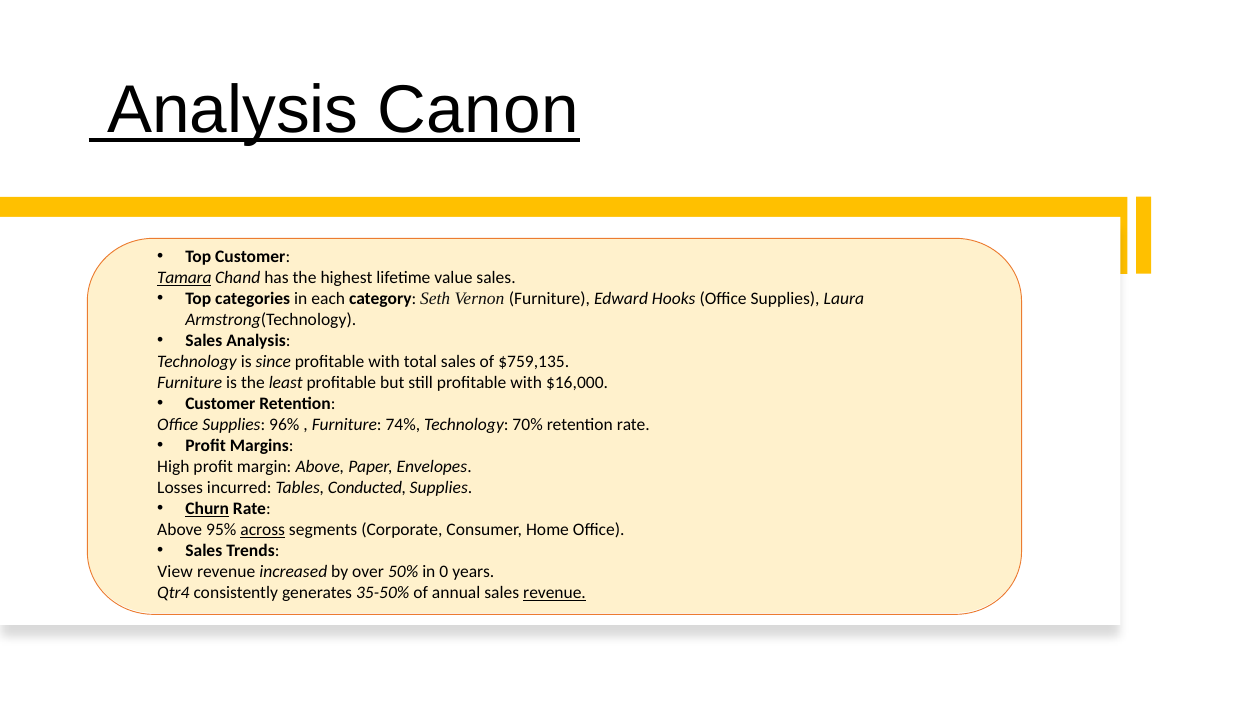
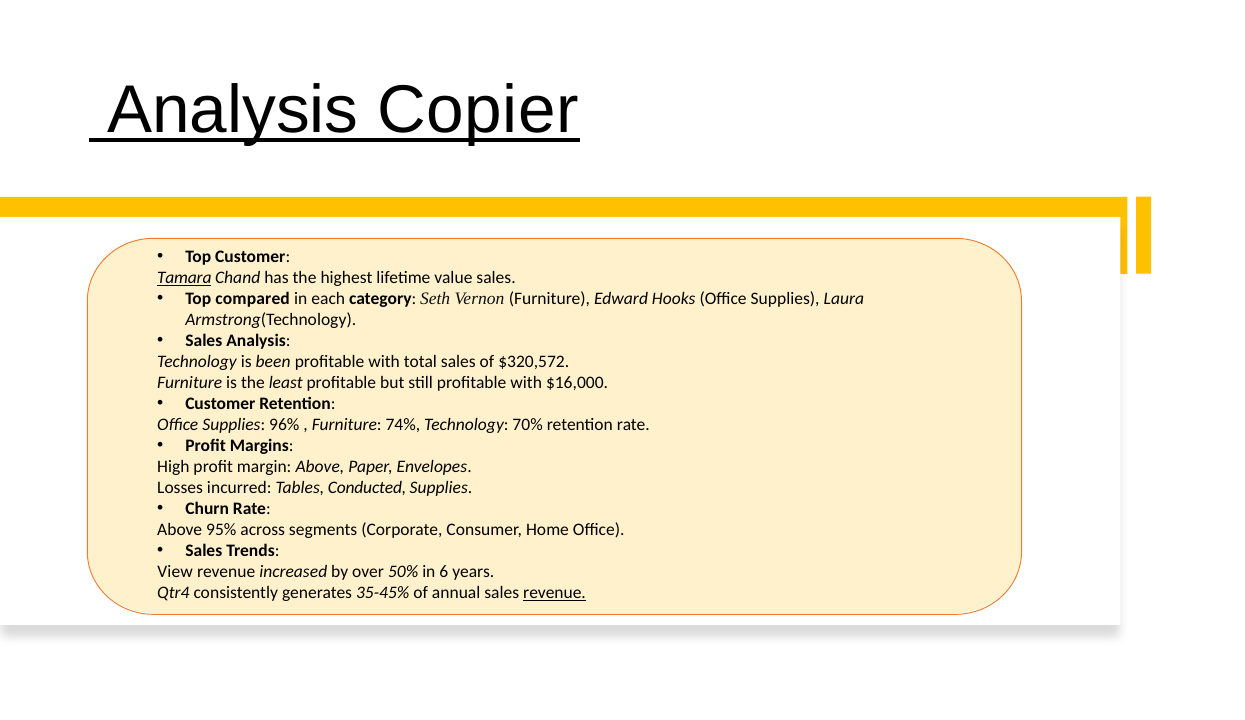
Canon: Canon -> Copier
categories: categories -> compared
since: since -> been
$759,135: $759,135 -> $320,572
Churn underline: present -> none
across underline: present -> none
0: 0 -> 6
35-50%: 35-50% -> 35-45%
